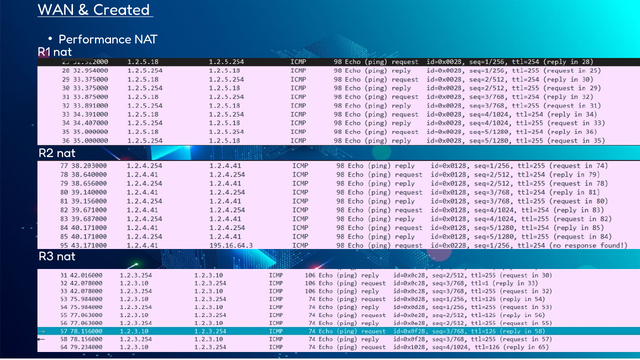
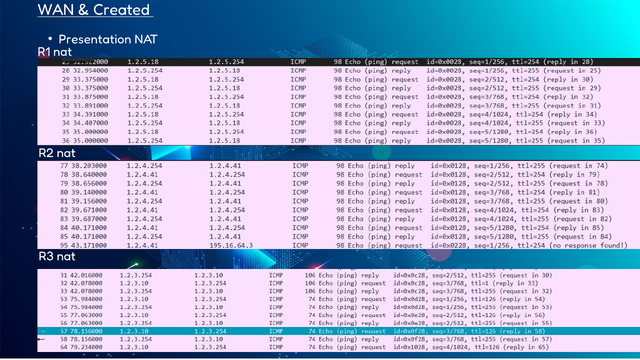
Performance: Performance -> Presentation
